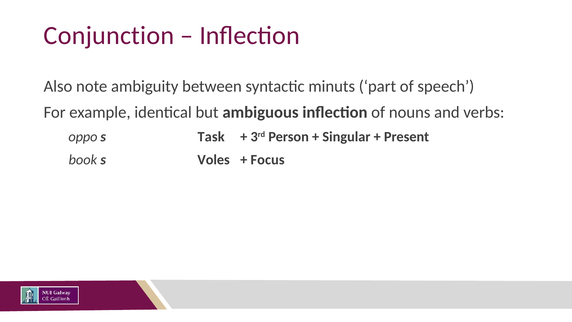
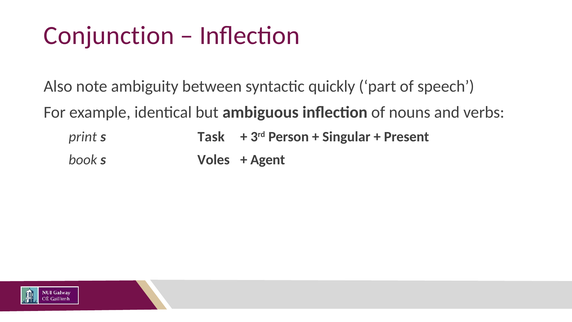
minuts: minuts -> quickly
oppo: oppo -> print
Focus: Focus -> Agent
